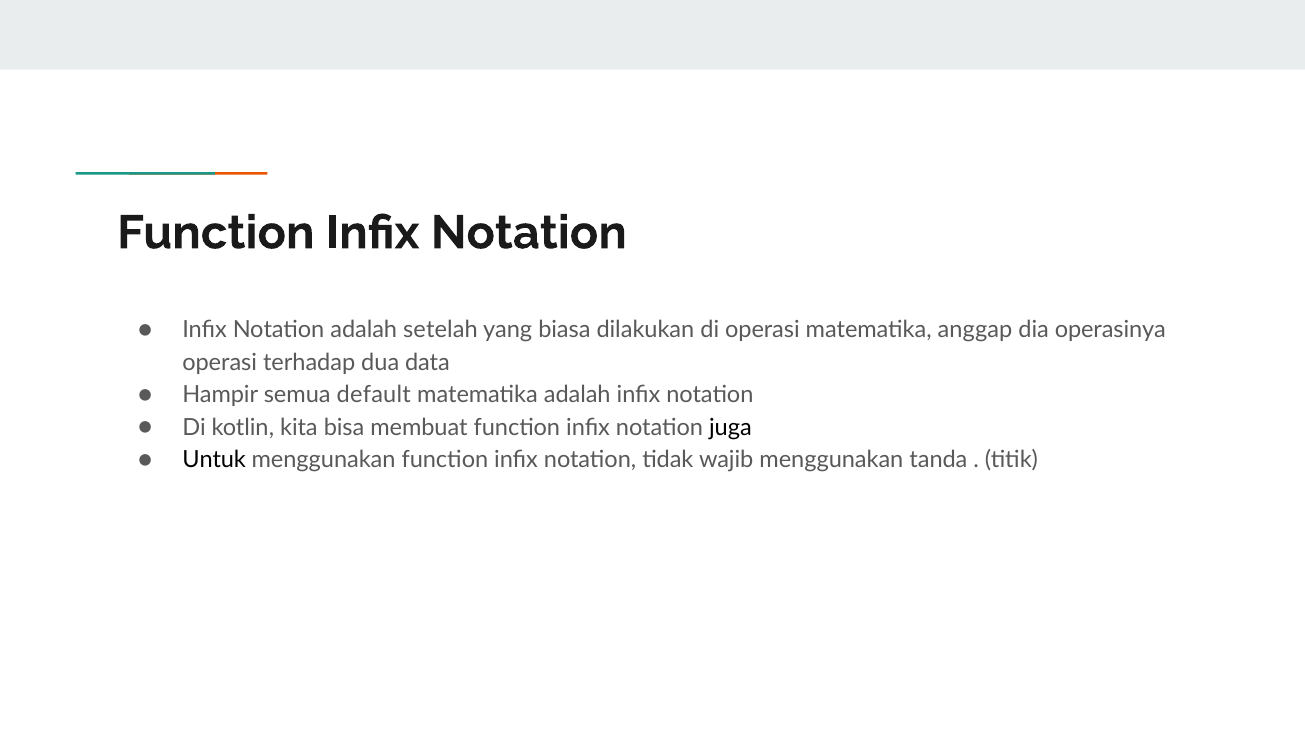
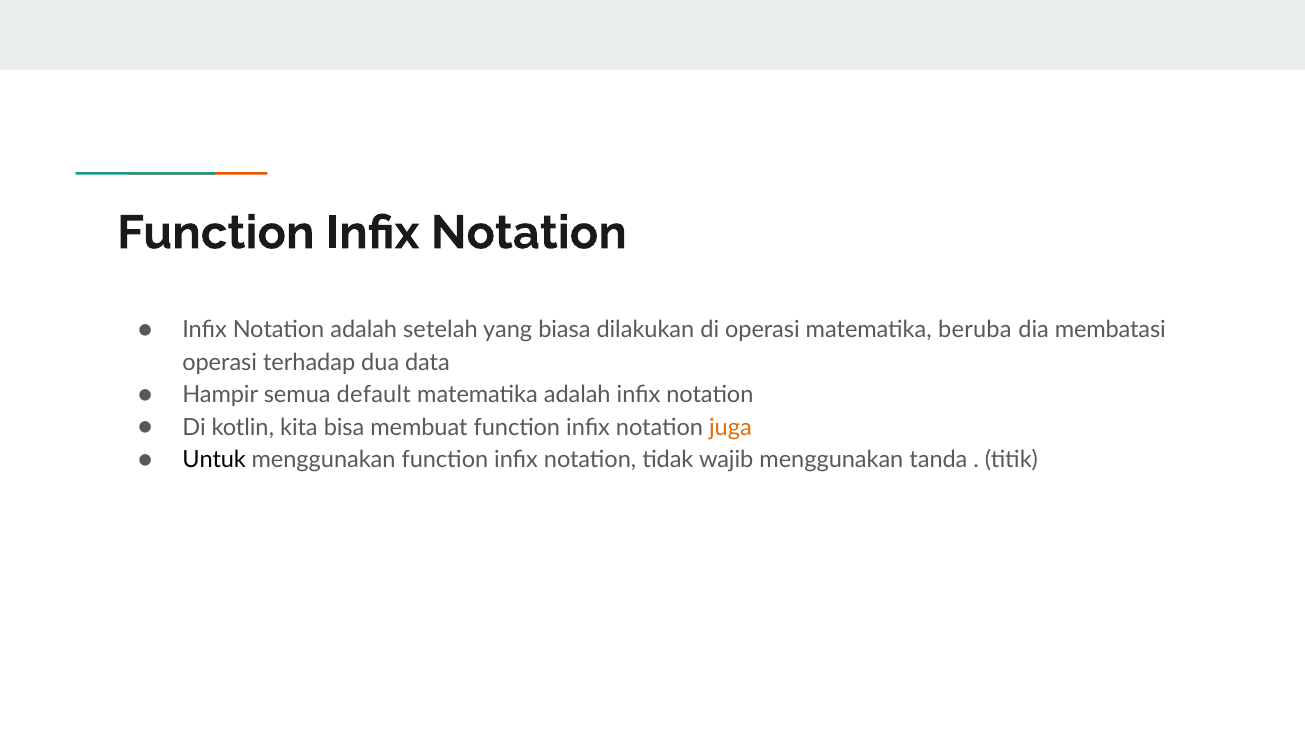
anggap: anggap -> beruba
operasinya: operasinya -> membatasi
juga colour: black -> orange
